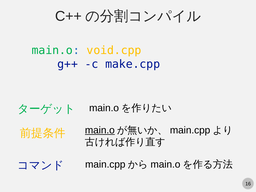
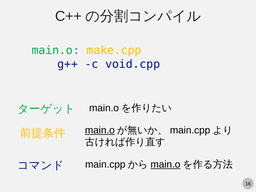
void.cpp: void.cpp -> make.cpp
make.cpp: make.cpp -> void.cpp
main.o at (165, 164) underline: none -> present
